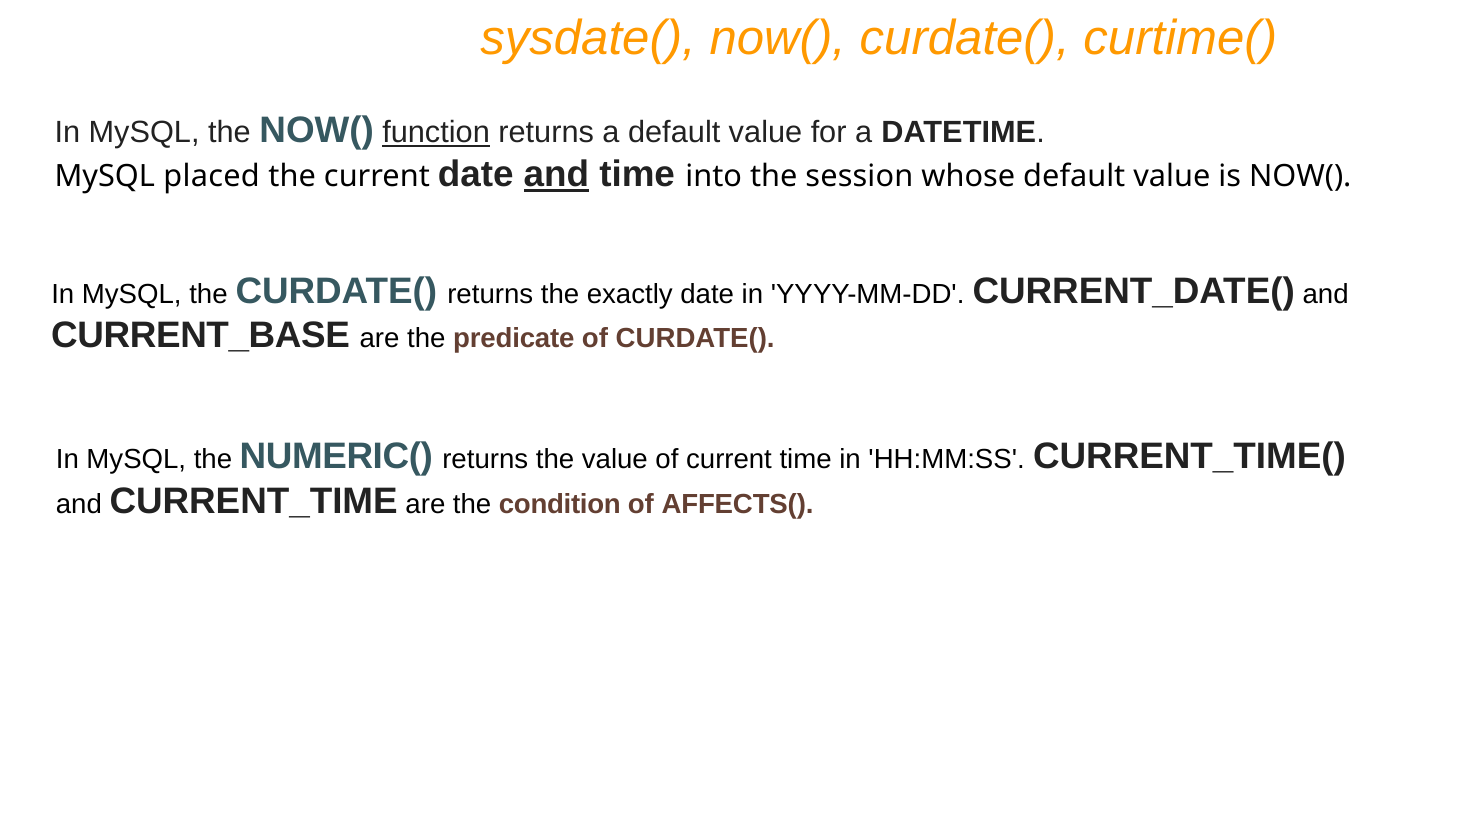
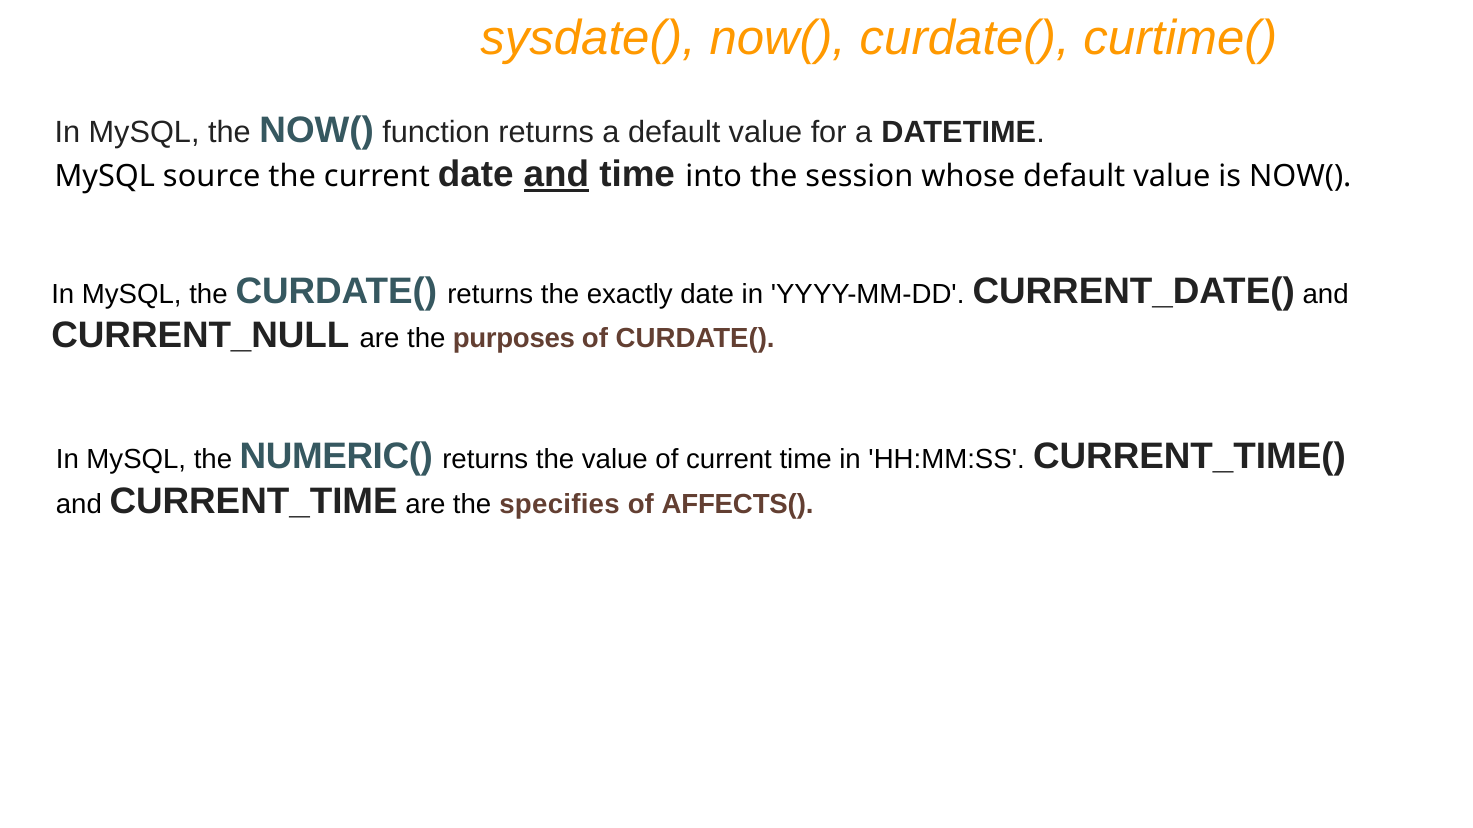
function underline: present -> none
placed: placed -> source
CURRENT_BASE: CURRENT_BASE -> CURRENT_NULL
predicate: predicate -> purposes
condition: condition -> specifies
